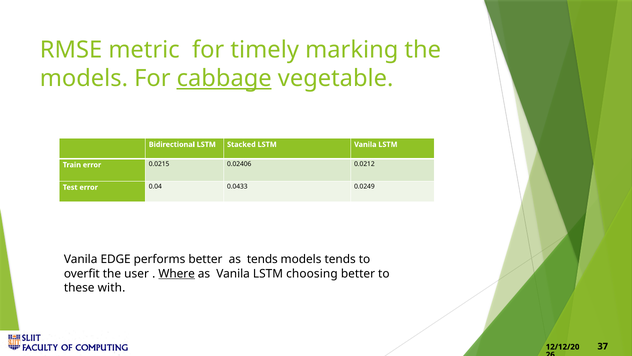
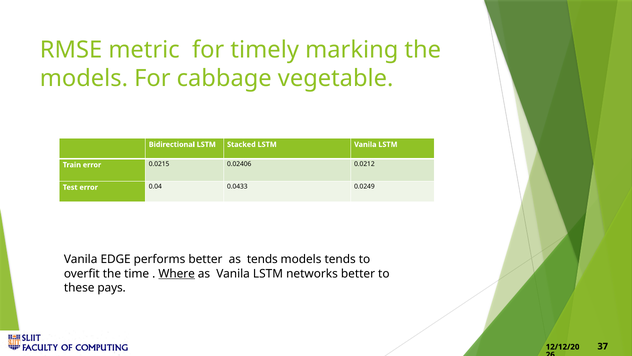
cabbage underline: present -> none
user: user -> time
choosing: choosing -> networks
with: with -> pays
